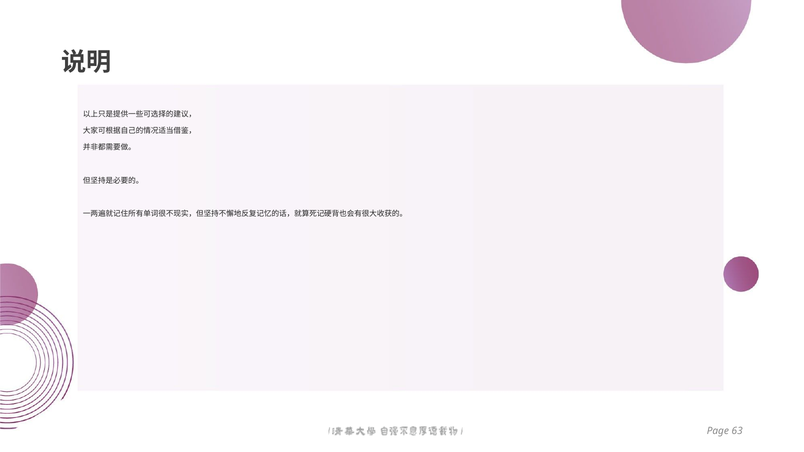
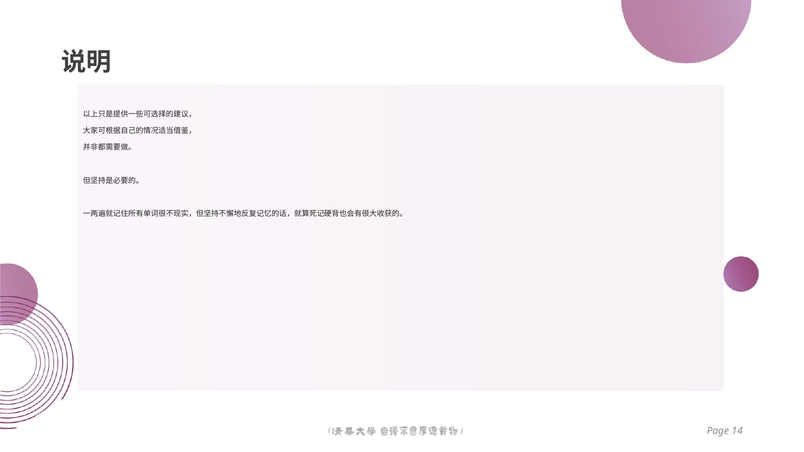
63: 63 -> 14
